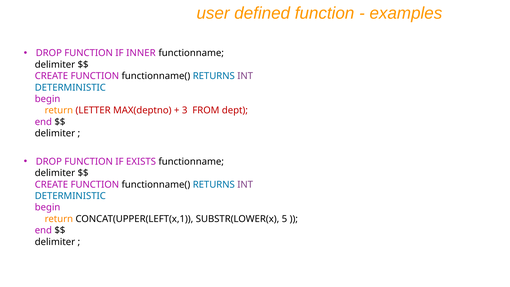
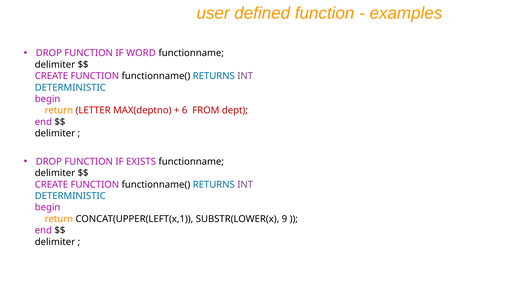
INNER: INNER -> WORD
3: 3 -> 6
5: 5 -> 9
